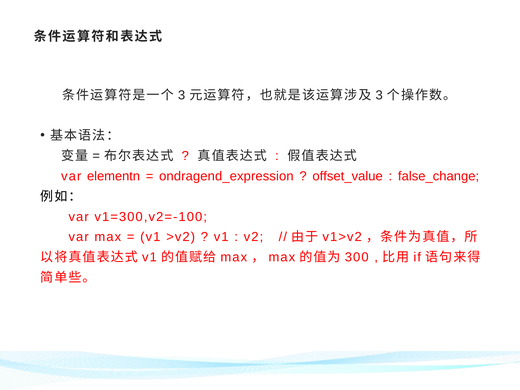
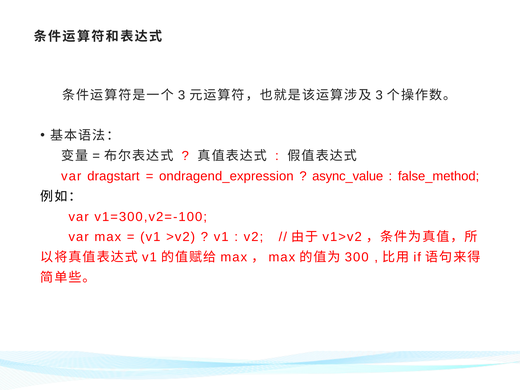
elementn: elementn -> dragstart
offset_value: offset_value -> async_value
false_change: false_change -> false_method
